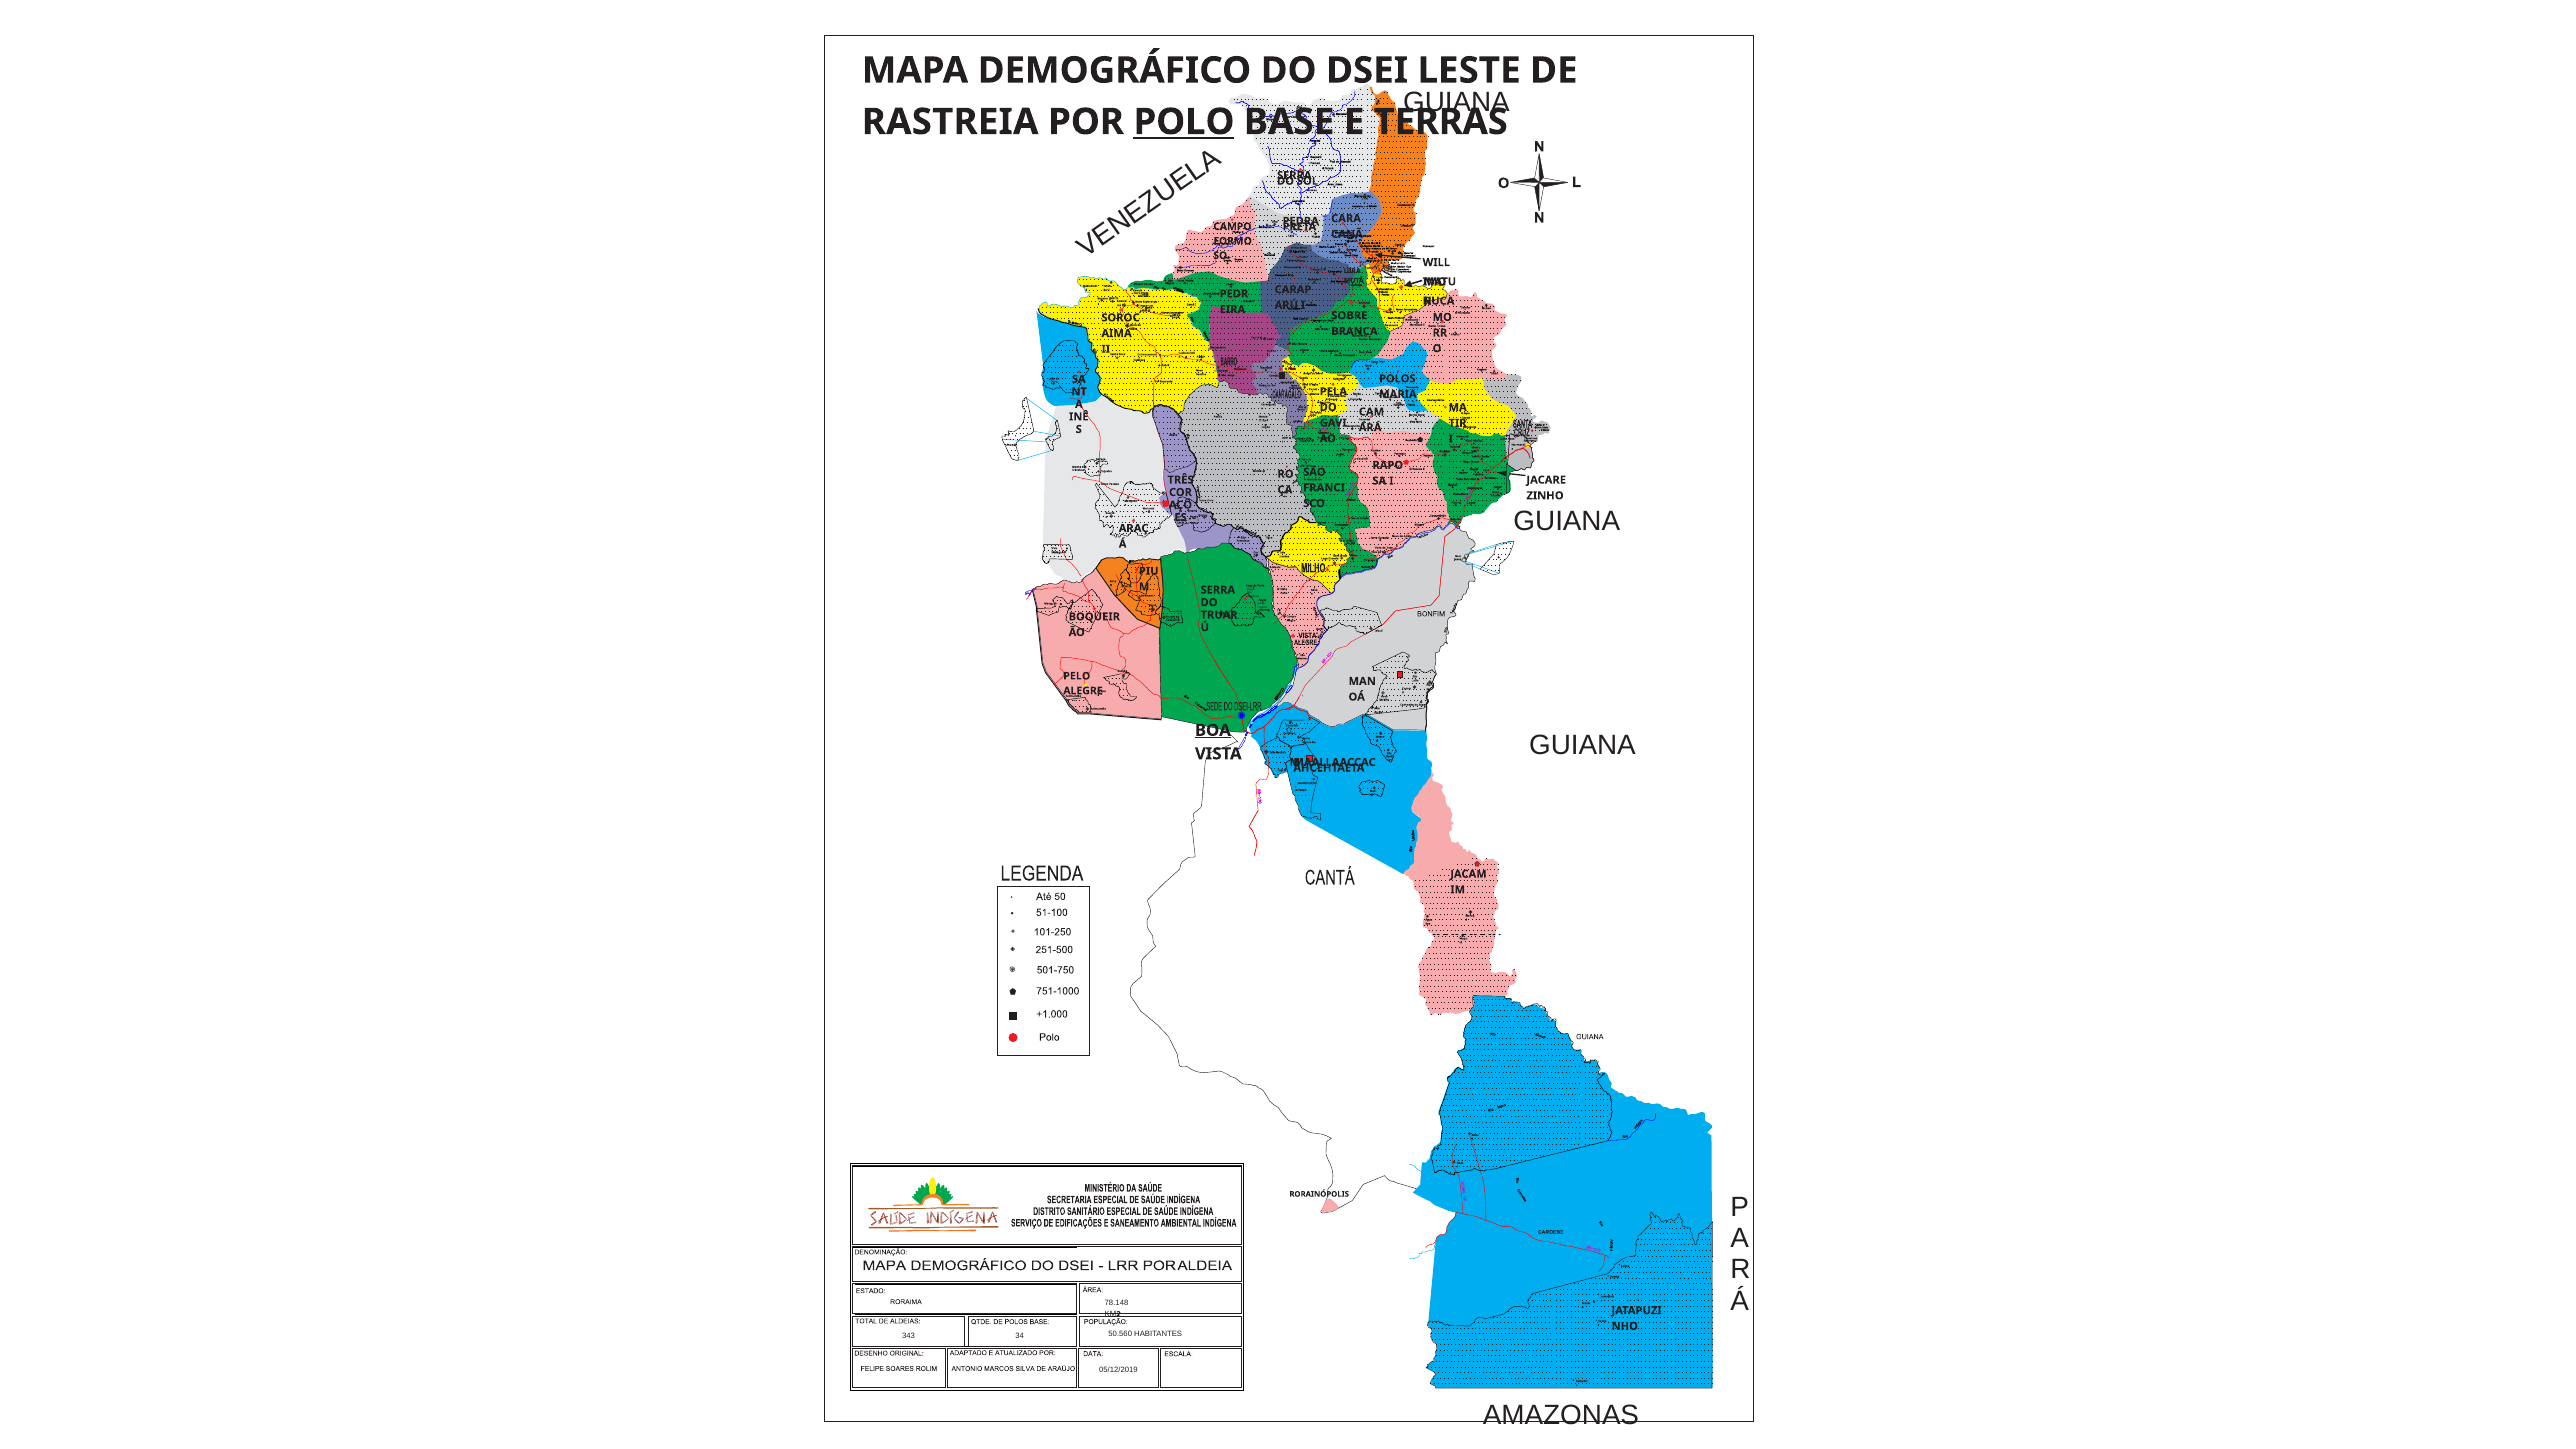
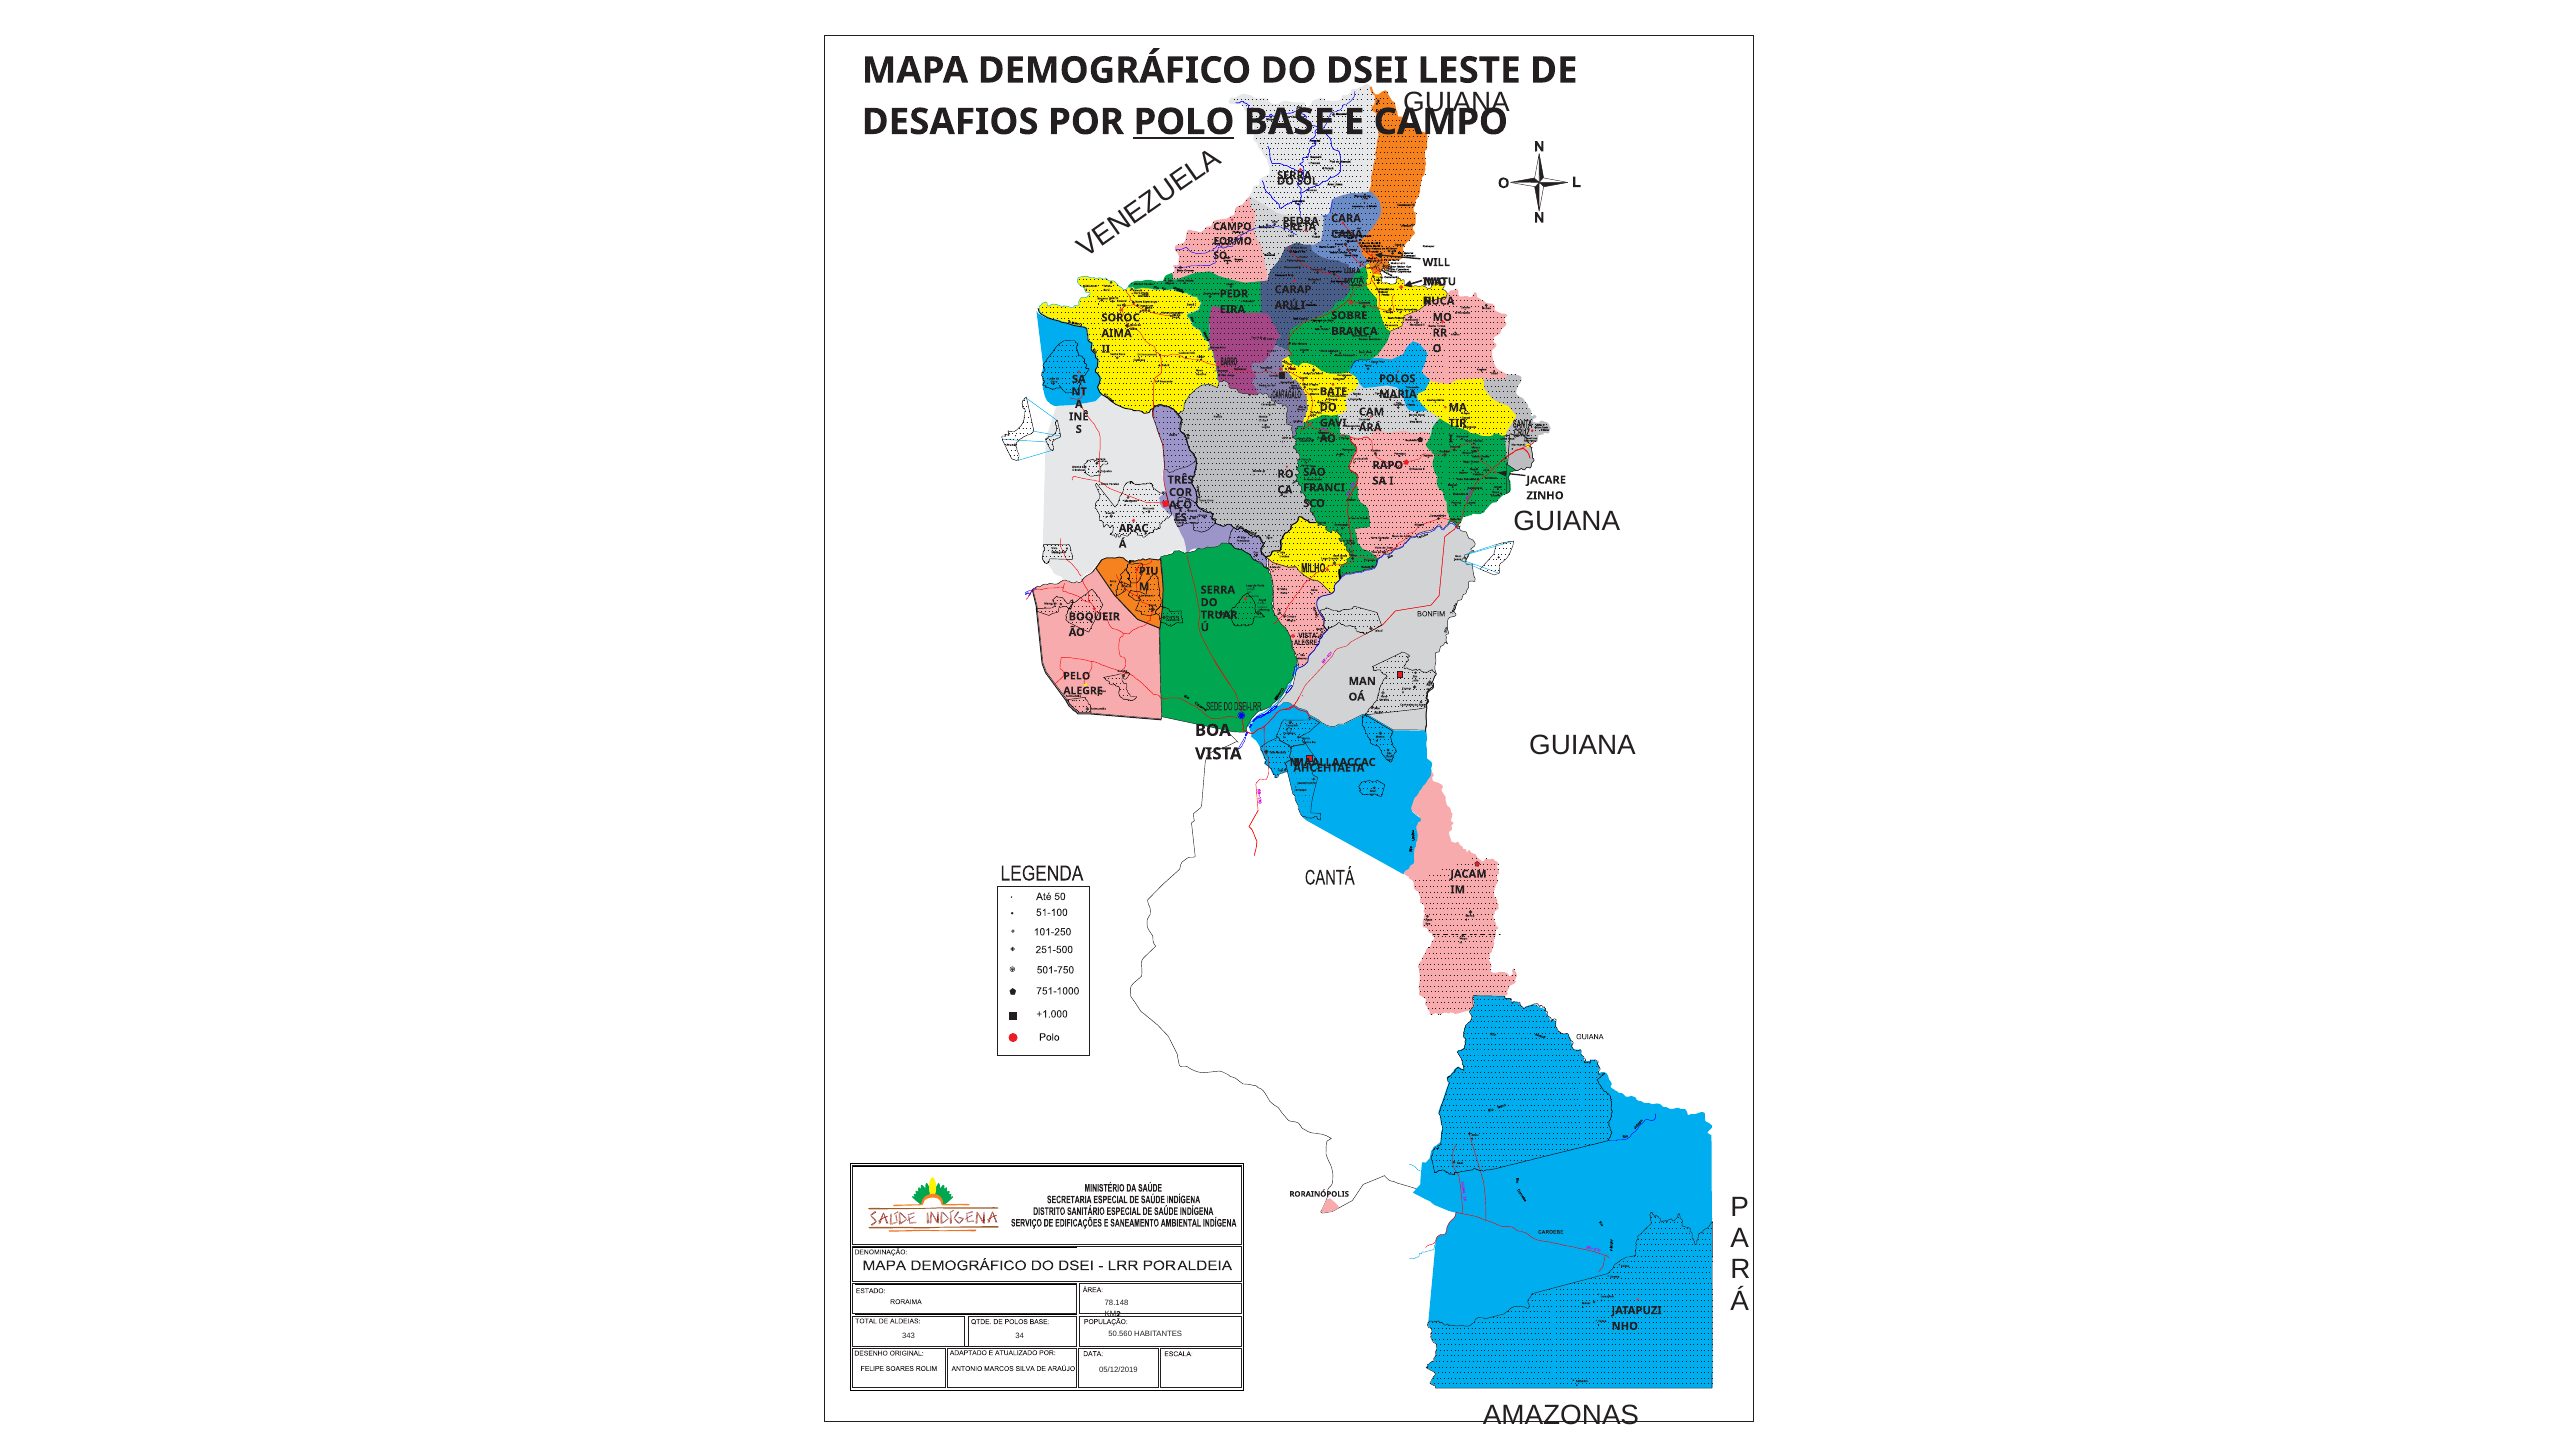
RASTREIA: RASTREIA -> DESAFIOS
E TERRAS: TERRAS -> CAMPO
PELA: PELA -> BATE
BOA at (1213, 730) underline: present -> none
